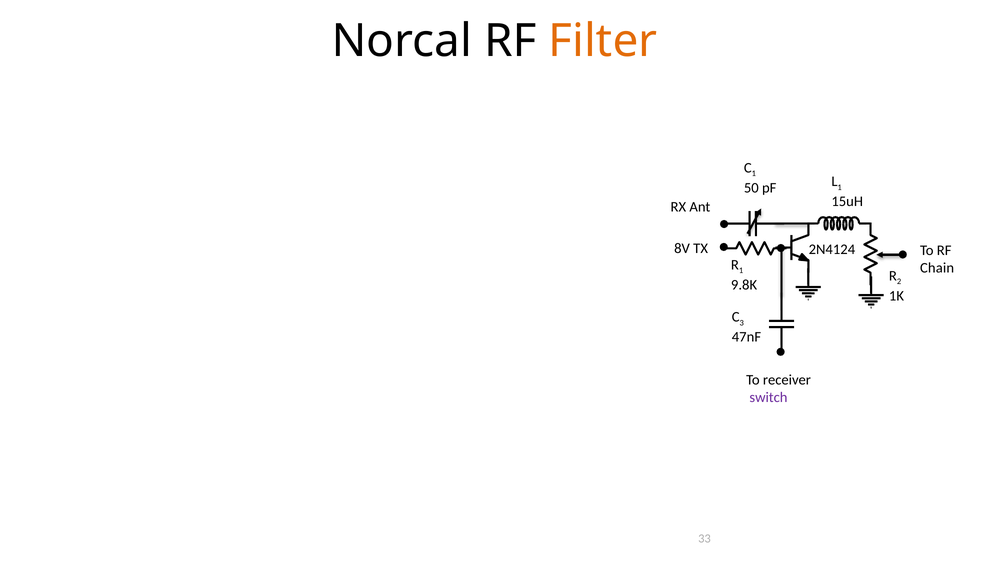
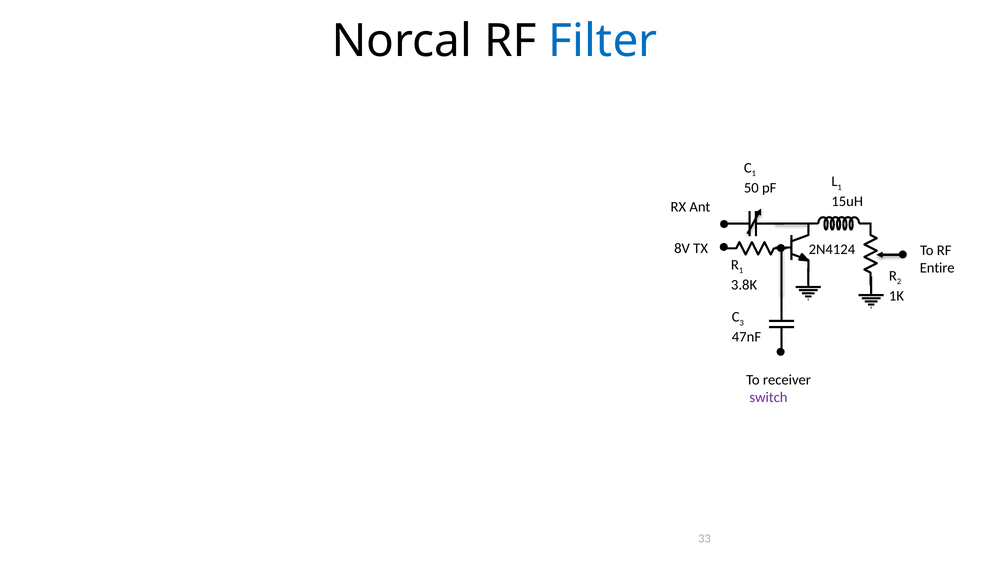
Filter colour: orange -> blue
Chain: Chain -> Entire
9.8K: 9.8K -> 3.8K
